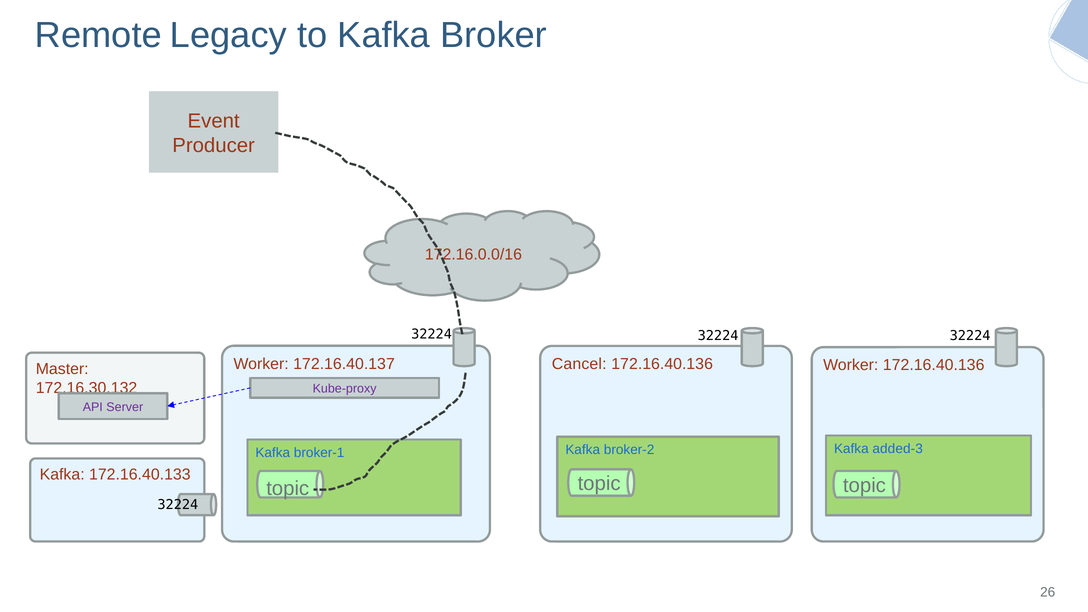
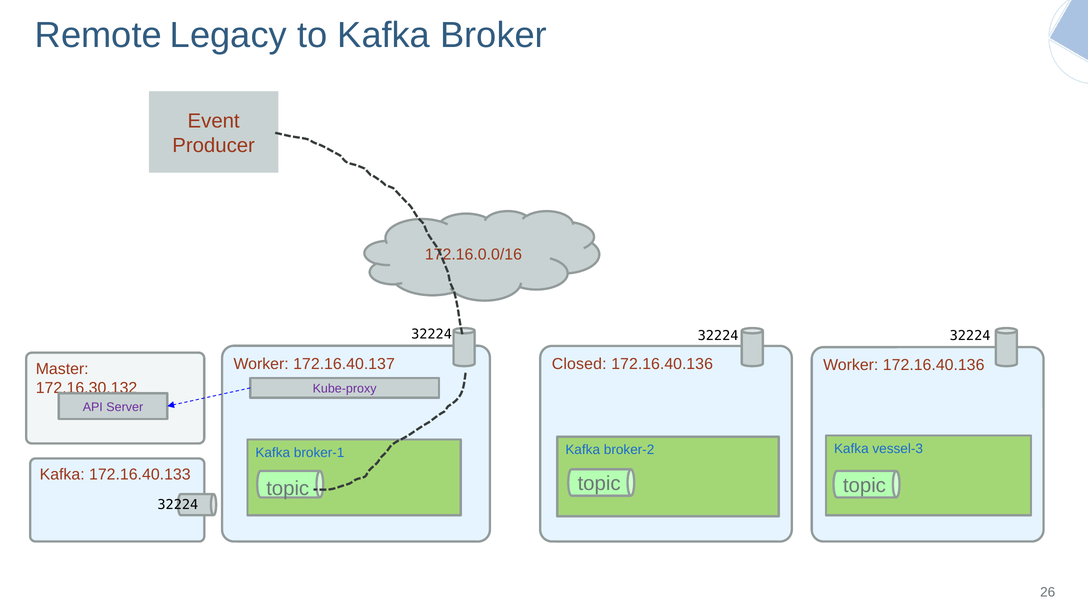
Cancel: Cancel -> Closed
added-3: added-3 -> vessel-3
